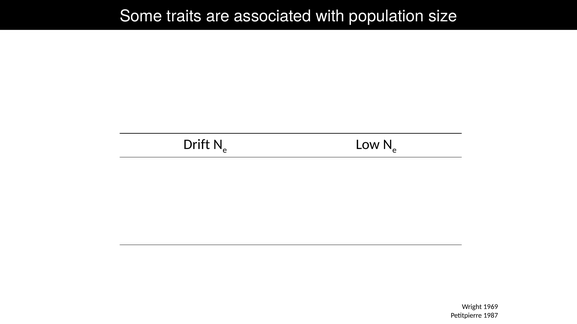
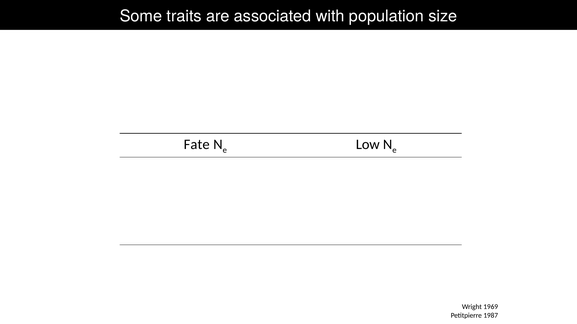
Drift: Drift -> Fate
